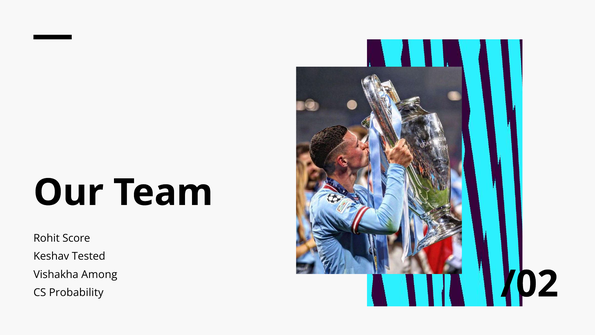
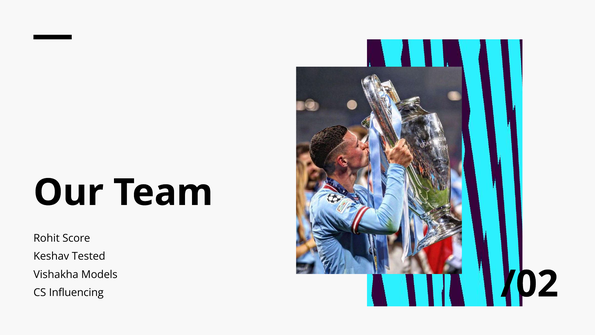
Among: Among -> Models
Probability: Probability -> Influencing
